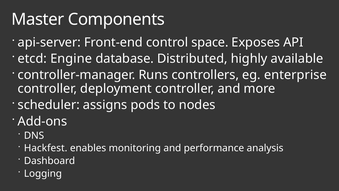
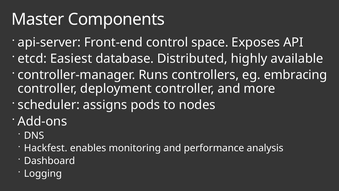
Engine: Engine -> Easiest
enterprise: enterprise -> embracing
